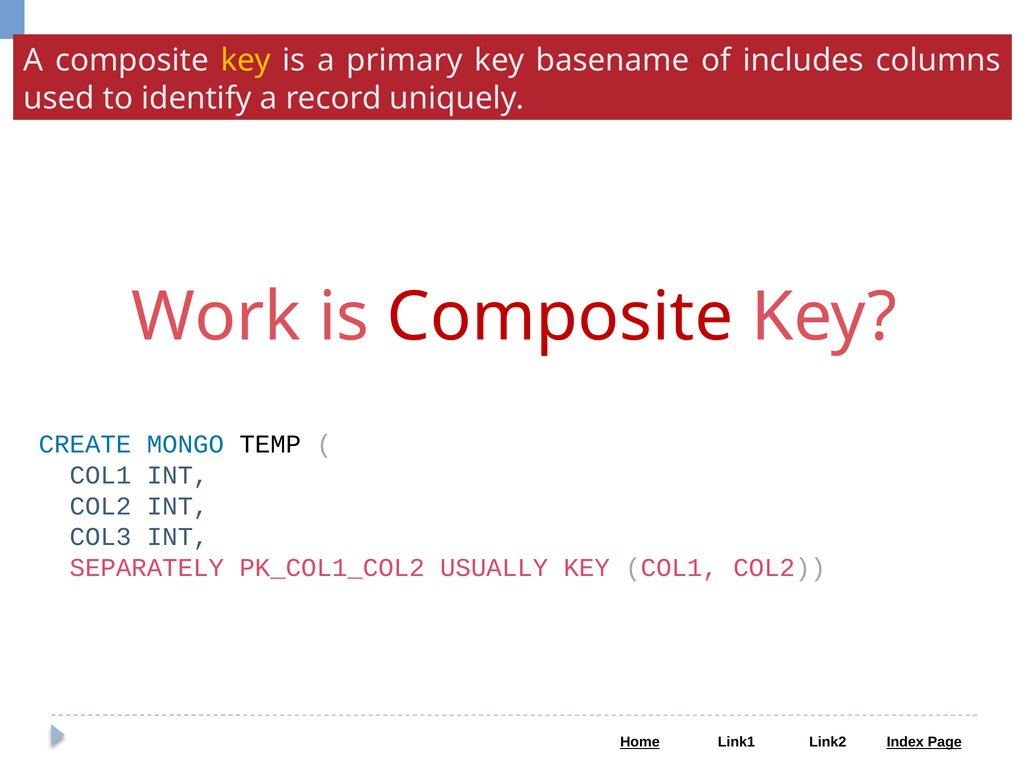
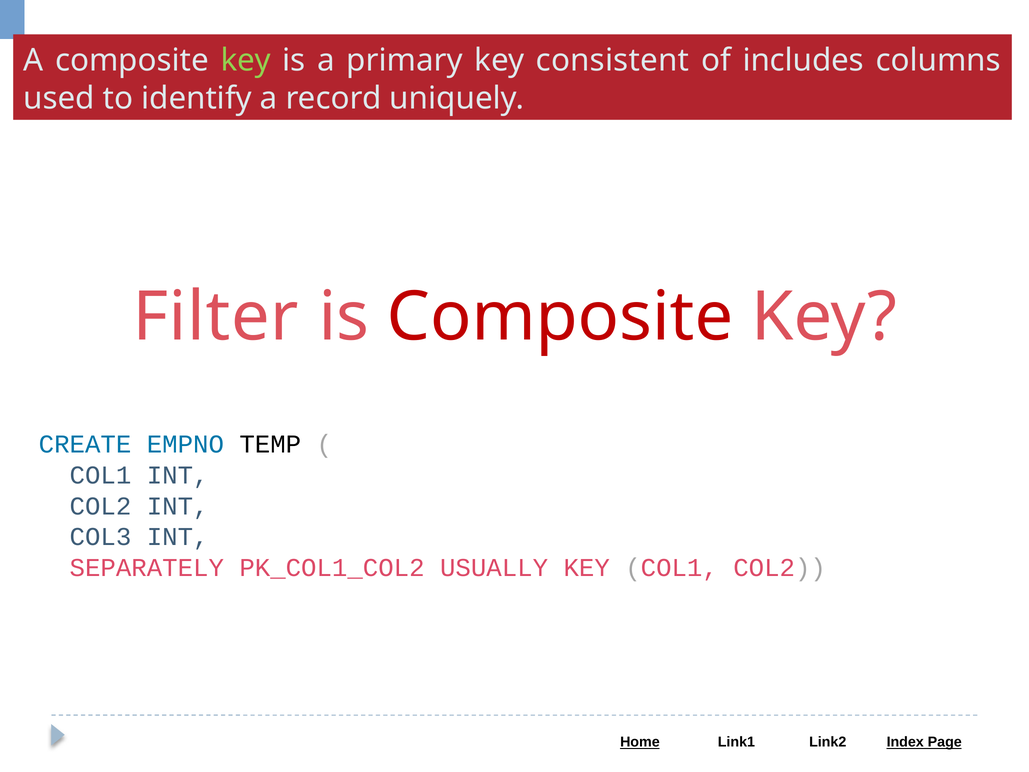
key at (246, 60) colour: yellow -> light green
basename: basename -> consistent
Work: Work -> Filter
MONGO: MONGO -> EMPNO
